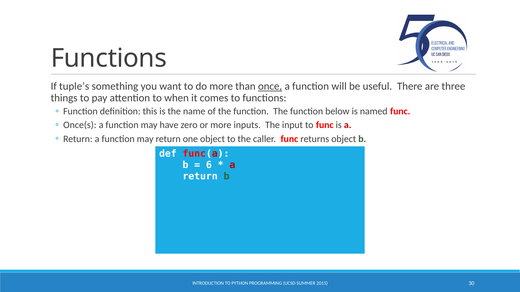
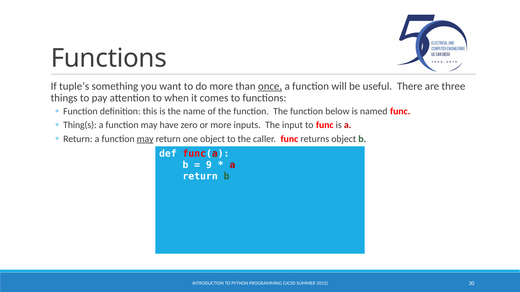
Once(s: Once(s -> Thing(s
may at (145, 139) underline: none -> present
6: 6 -> 9
